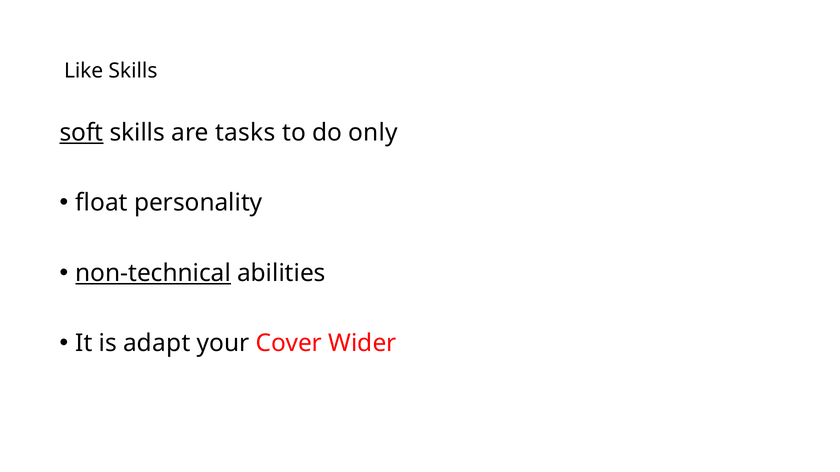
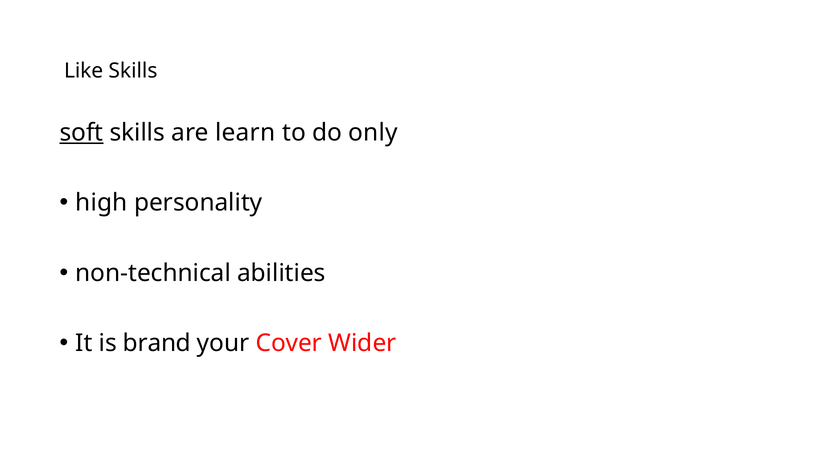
tasks: tasks -> learn
float: float -> high
non-technical underline: present -> none
adapt: adapt -> brand
